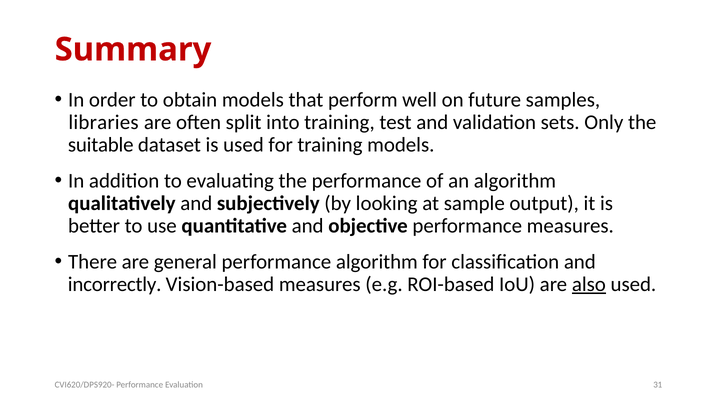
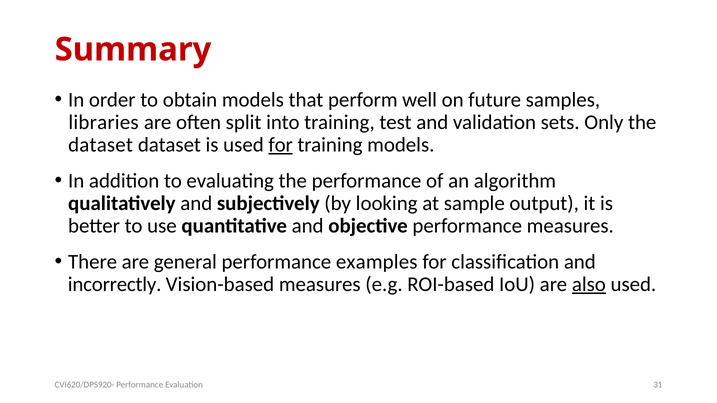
suitable at (101, 145): suitable -> dataset
for at (281, 145) underline: none -> present
performance algorithm: algorithm -> examples
